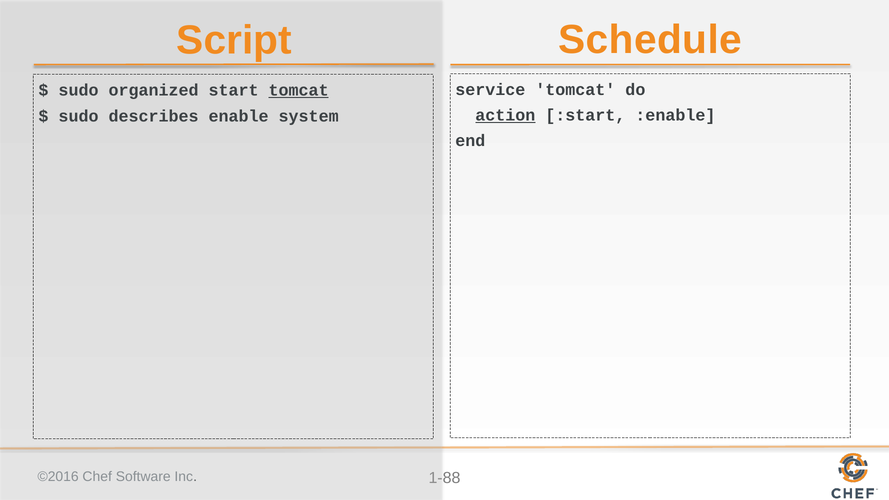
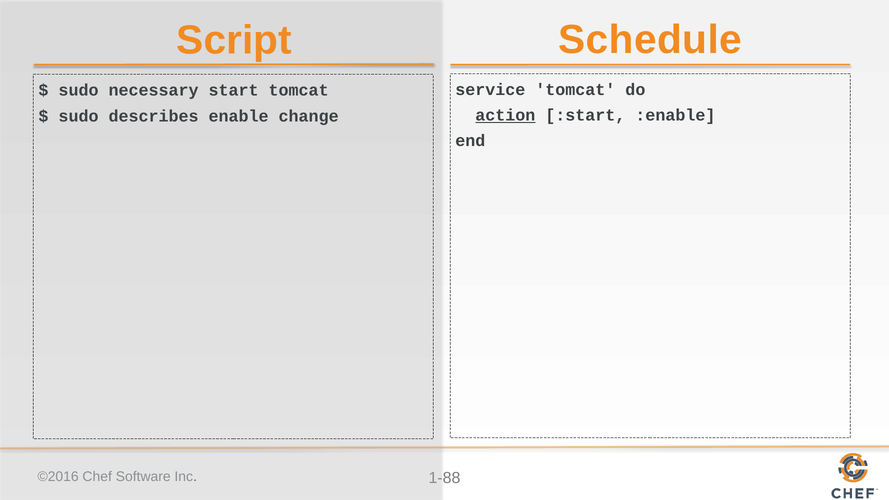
organized: organized -> necessary
tomcat at (299, 90) underline: present -> none
system: system -> change
